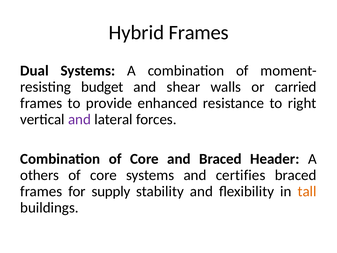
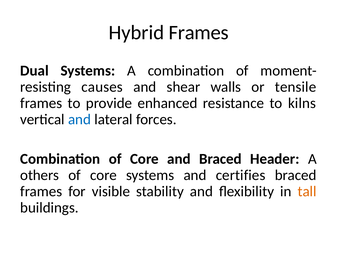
budget: budget -> causes
carried: carried -> tensile
right: right -> kilns
and at (79, 119) colour: purple -> blue
supply: supply -> visible
